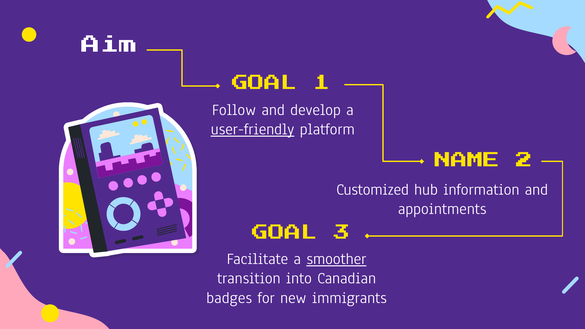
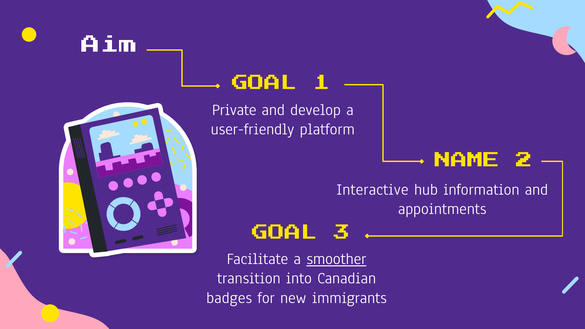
Follow: Follow -> Private
user-friendly underline: present -> none
Customized: Customized -> Interactive
